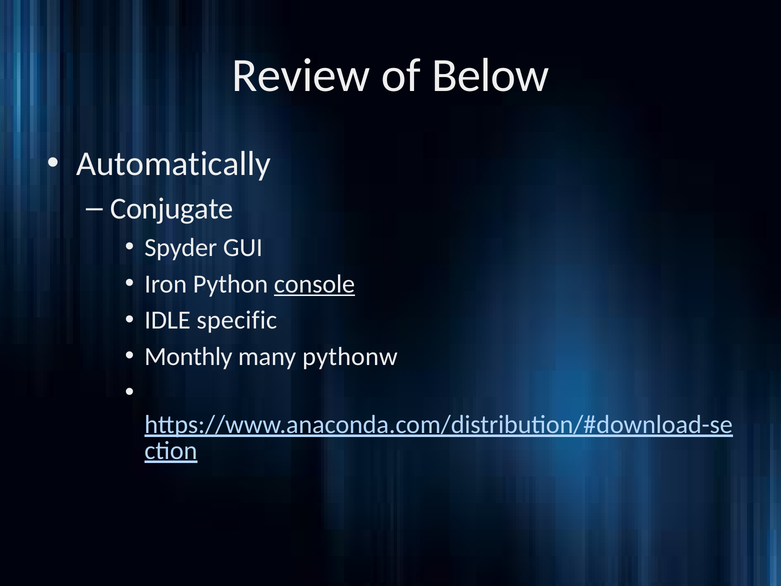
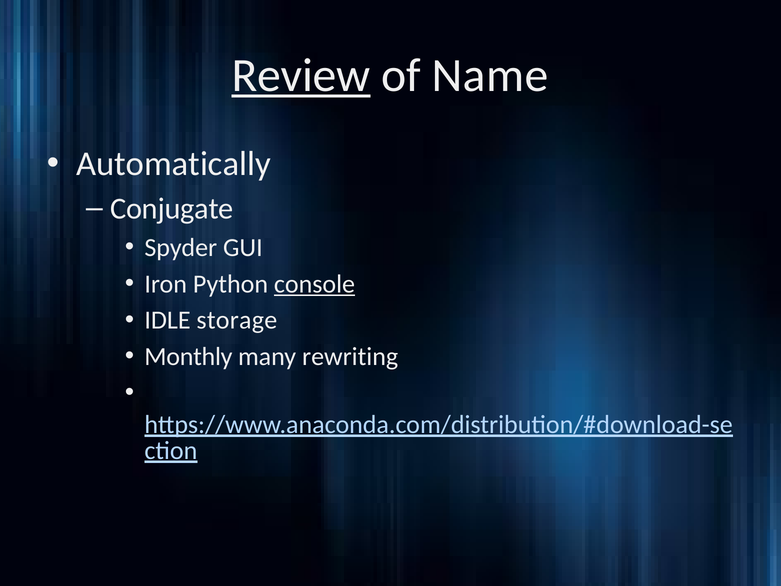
Review underline: none -> present
Below: Below -> Name
specific: specific -> storage
pythonw: pythonw -> rewriting
